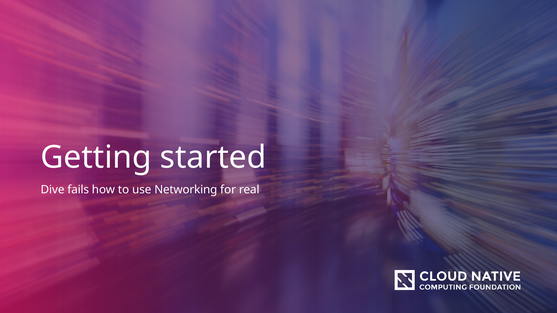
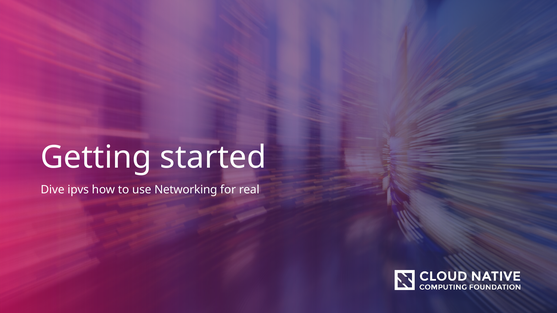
fails: fails -> ipvs
